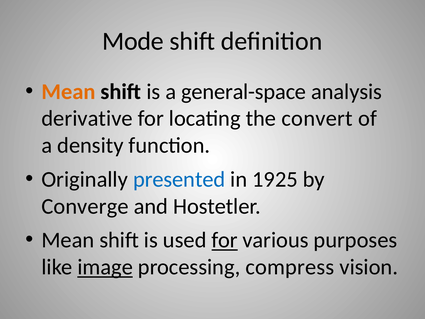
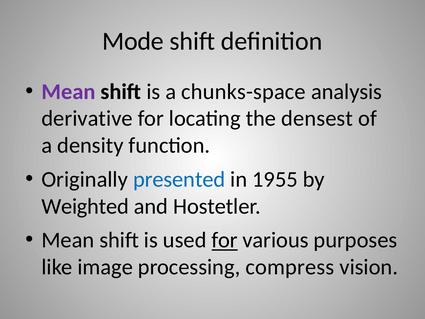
Mean at (68, 92) colour: orange -> purple
general-space: general-space -> chunks-space
convert: convert -> densest
1925: 1925 -> 1955
Converge: Converge -> Weighted
image underline: present -> none
